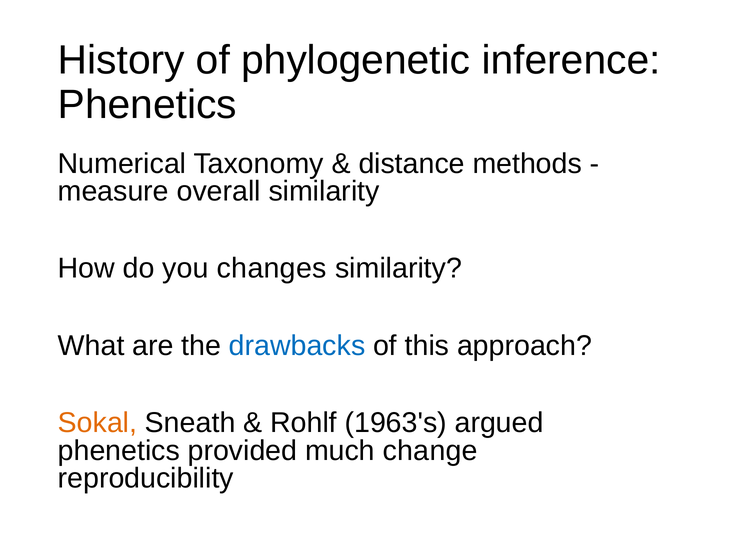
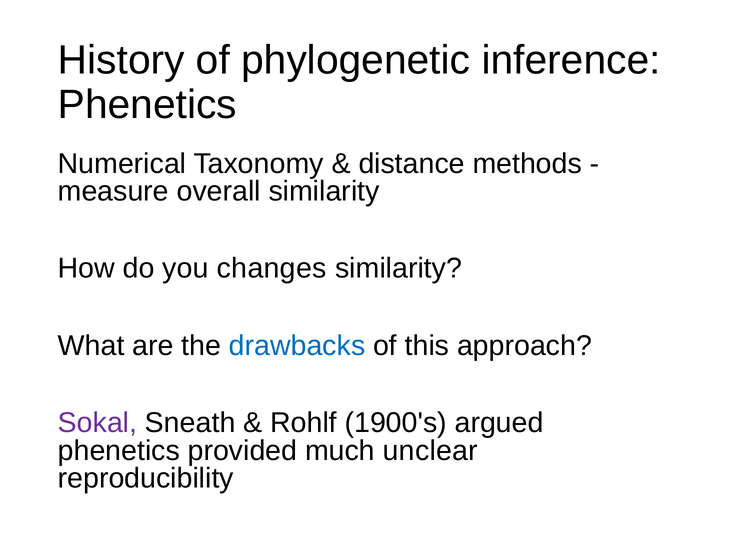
Sokal colour: orange -> purple
1963's: 1963's -> 1900's
change: change -> unclear
